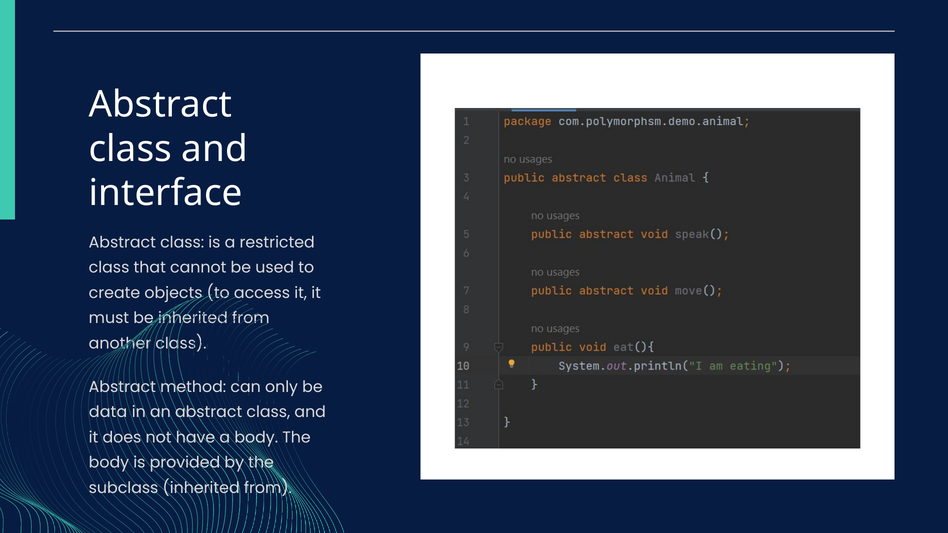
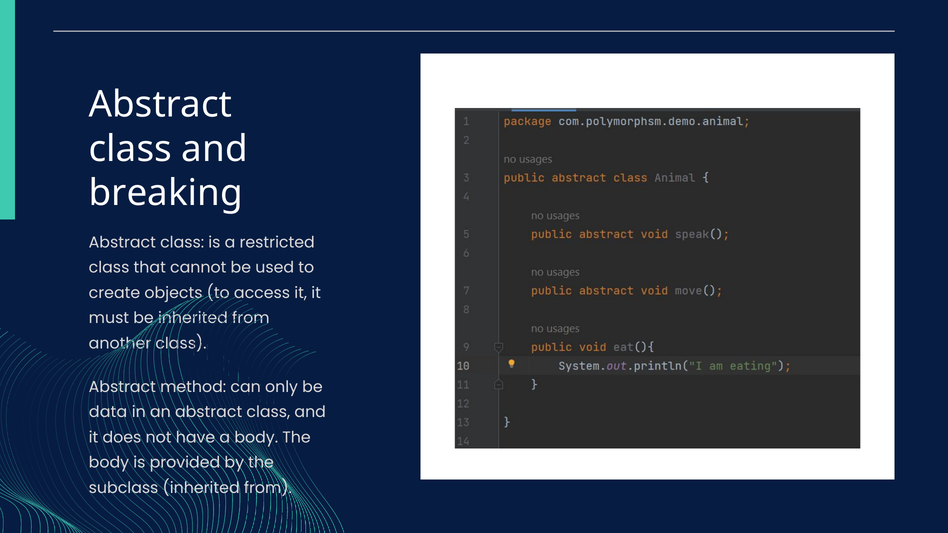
interface: interface -> breaking
